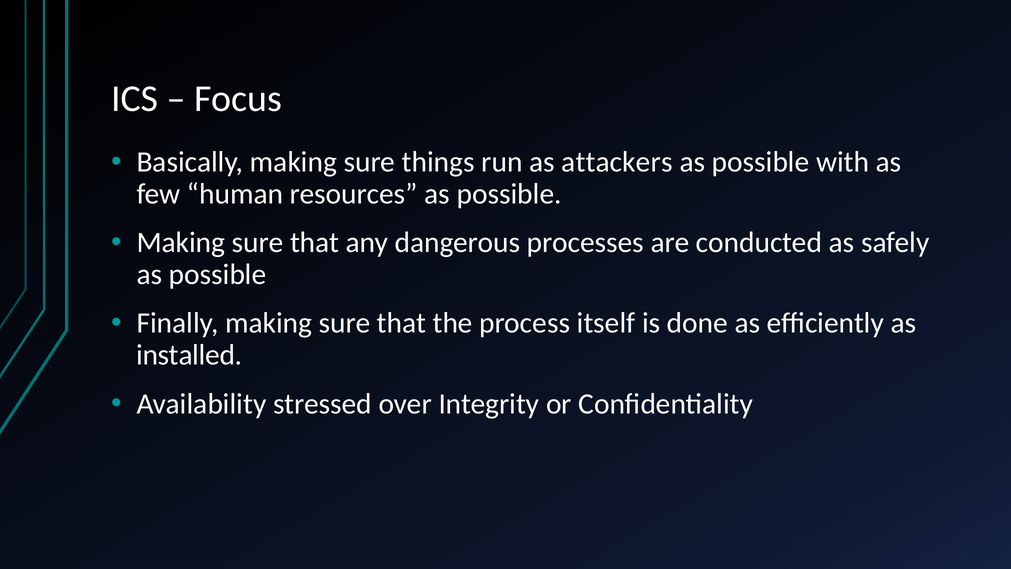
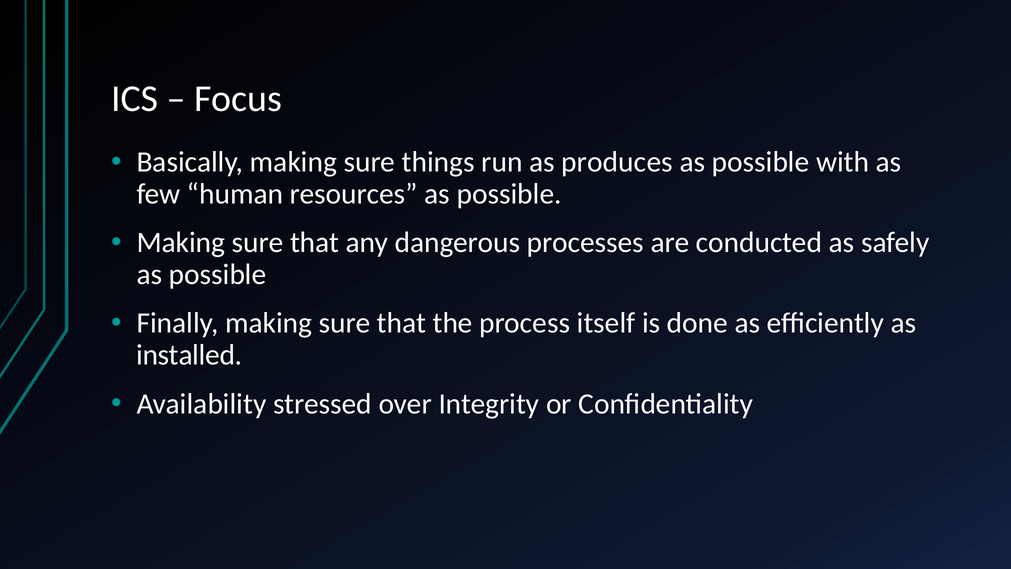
attackers: attackers -> produces
